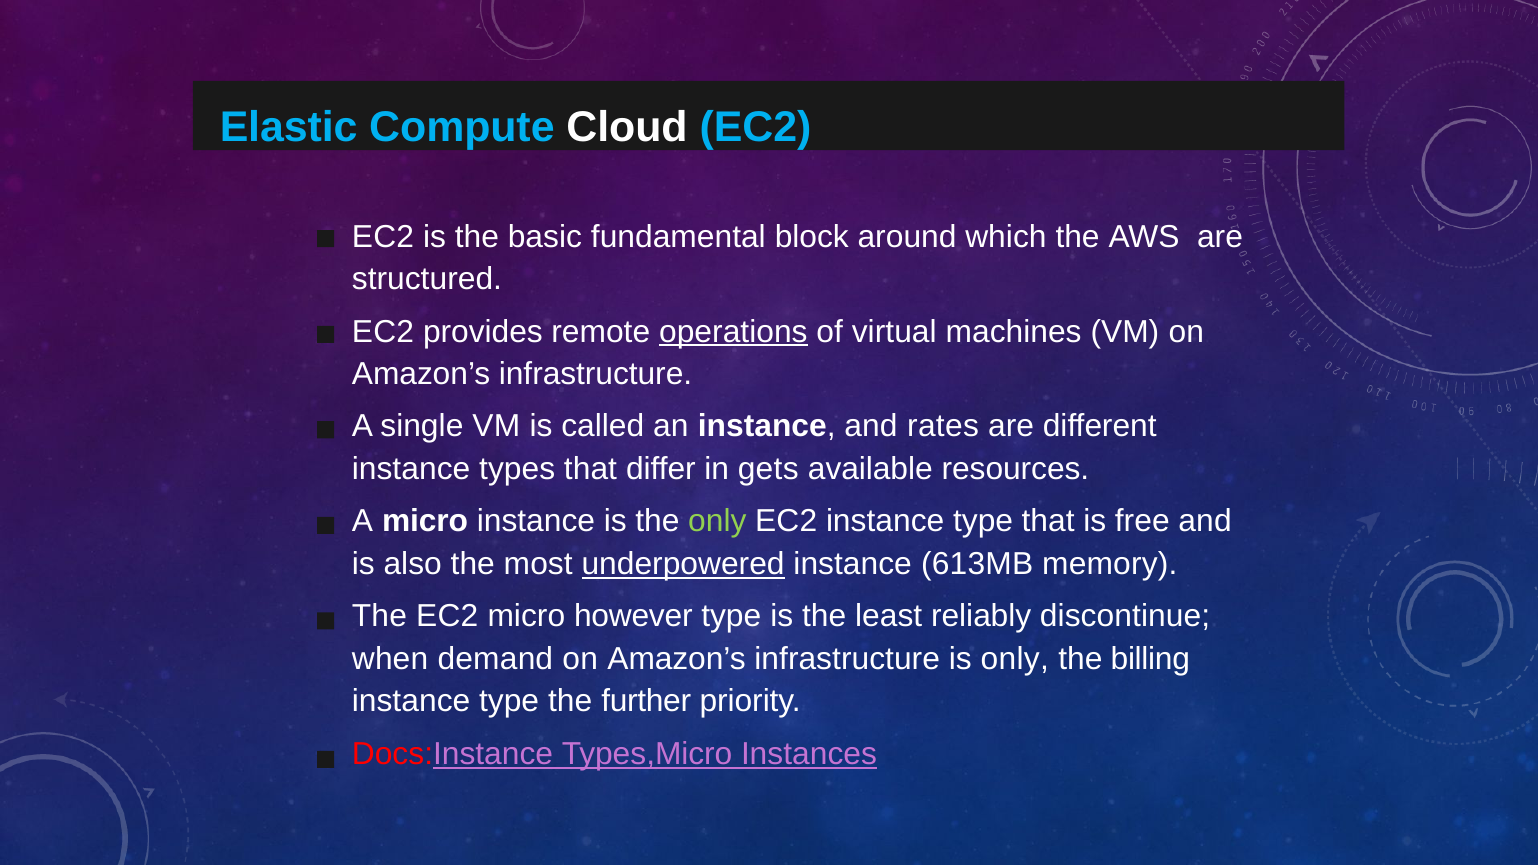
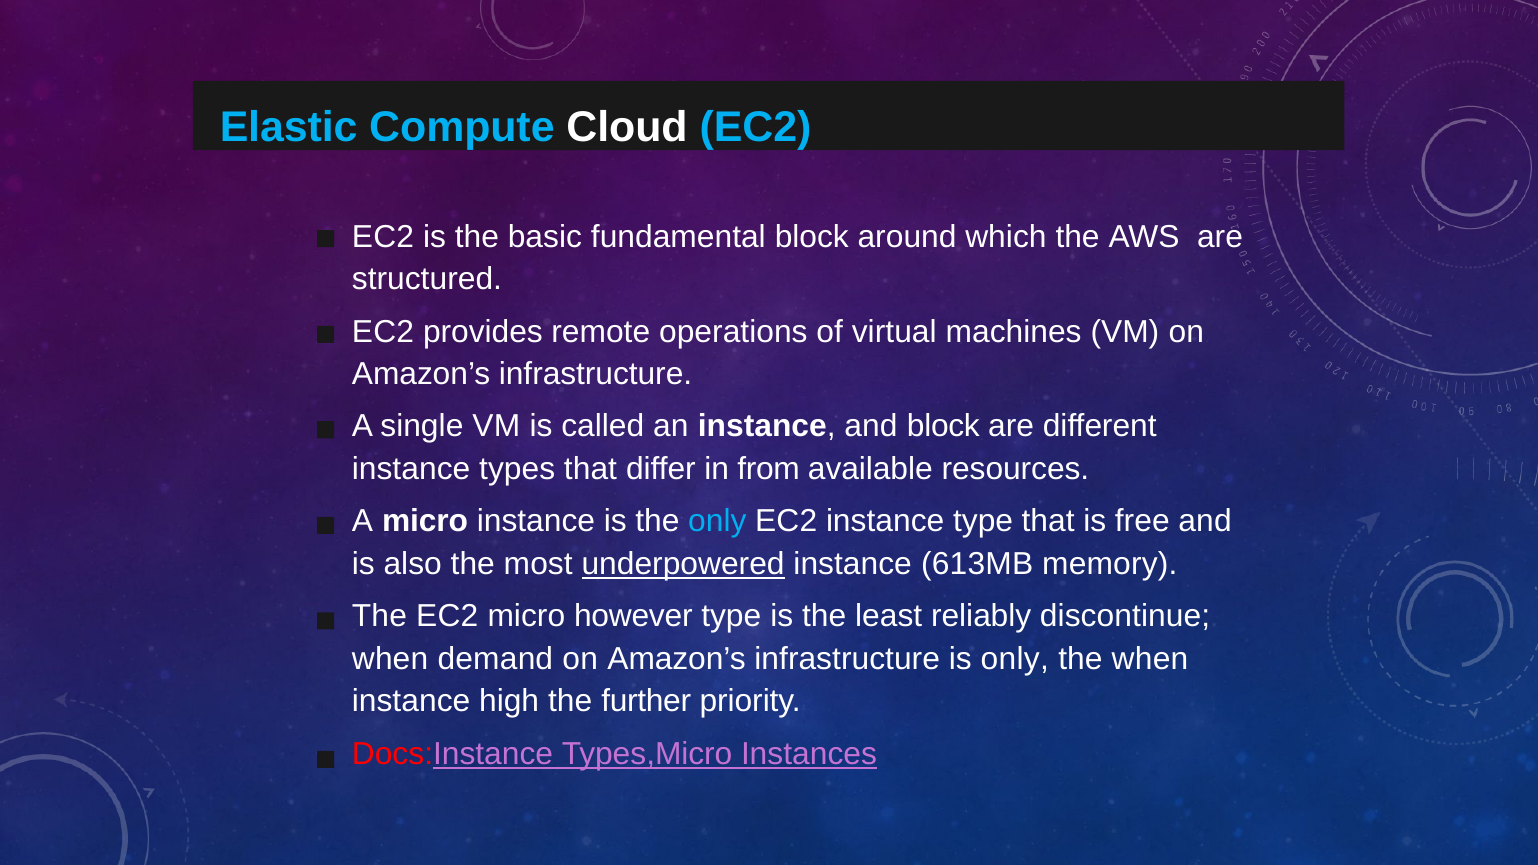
operations underline: present -> none
and rates: rates -> block
gets: gets -> from
only at (717, 521) colour: light green -> light blue
the billing: billing -> when
type at (509, 701): type -> high
